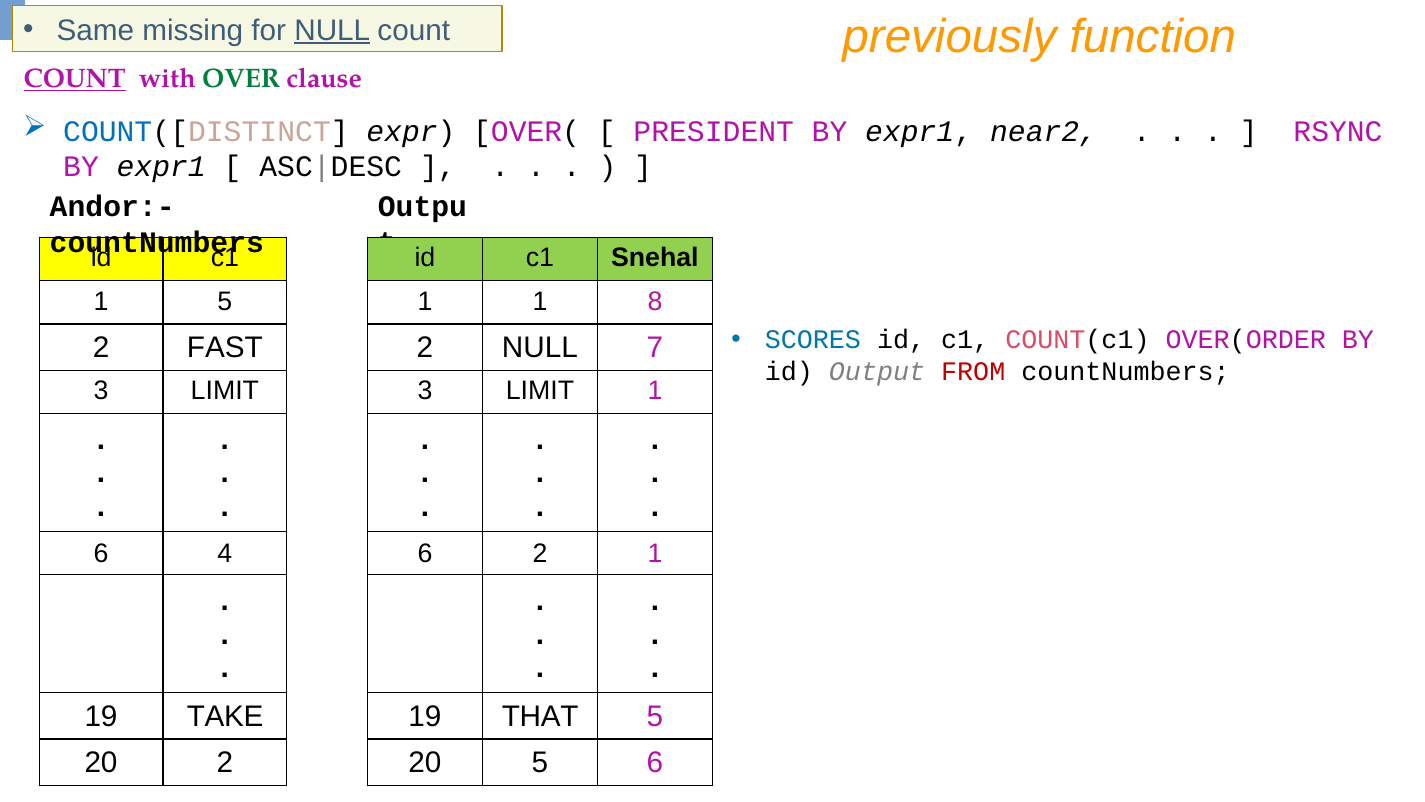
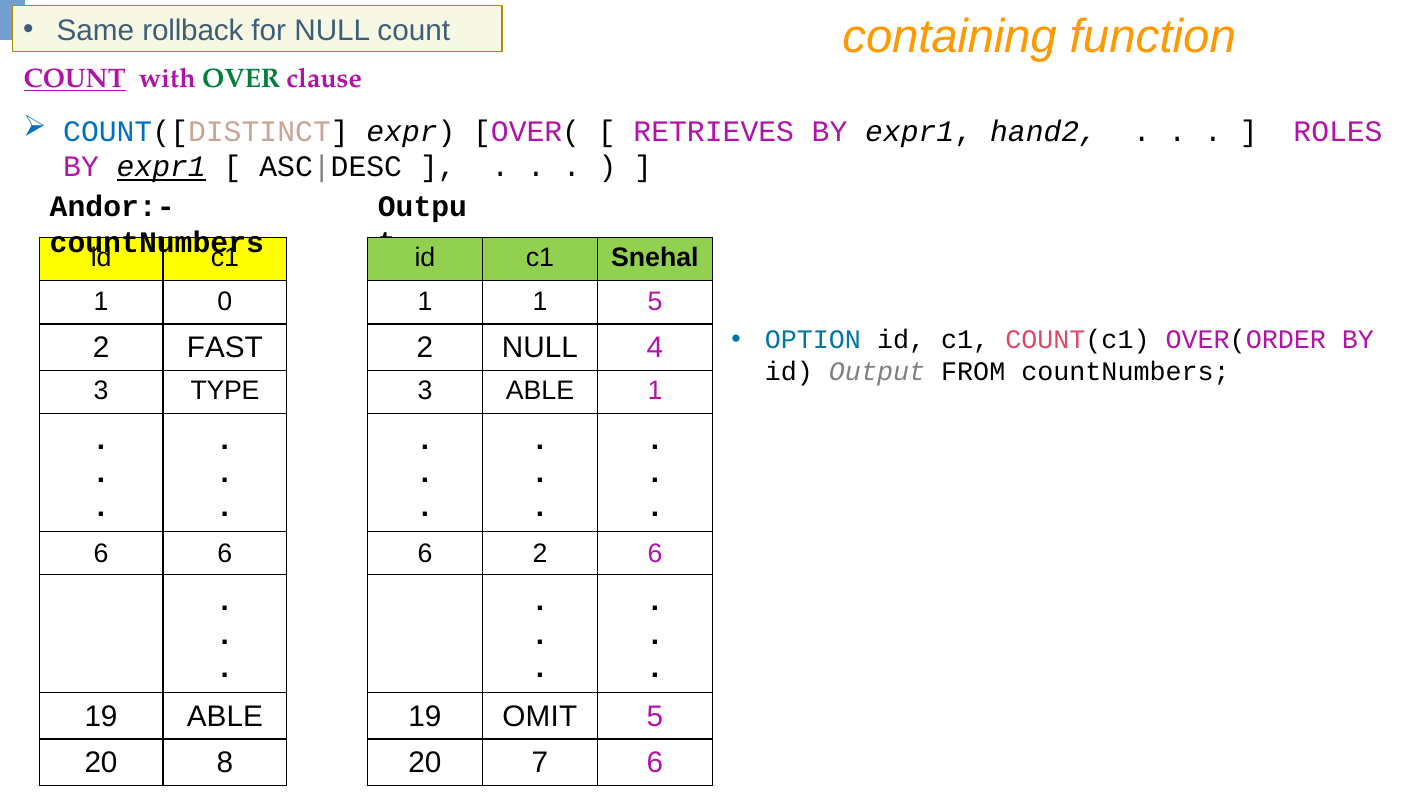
missing: missing -> rollback
NULL at (332, 30) underline: present -> none
previously: previously -> containing
PRESIDENT: PRESIDENT -> RETRIEVES
near2: near2 -> hand2
RSYNC: RSYNC -> ROLES
expr1 at (161, 167) underline: none -> present
1 5: 5 -> 0
1 8: 8 -> 5
SCORES: SCORES -> OPTION
7: 7 -> 4
FROM colour: red -> black
LIMIT at (225, 391): LIMIT -> TYPE
LIMIT at (540, 391): LIMIT -> ABLE
6 4: 4 -> 6
2 1: 1 -> 6
19 TAKE: TAKE -> ABLE
THAT: THAT -> OMIT
20 2: 2 -> 8
20 5: 5 -> 7
